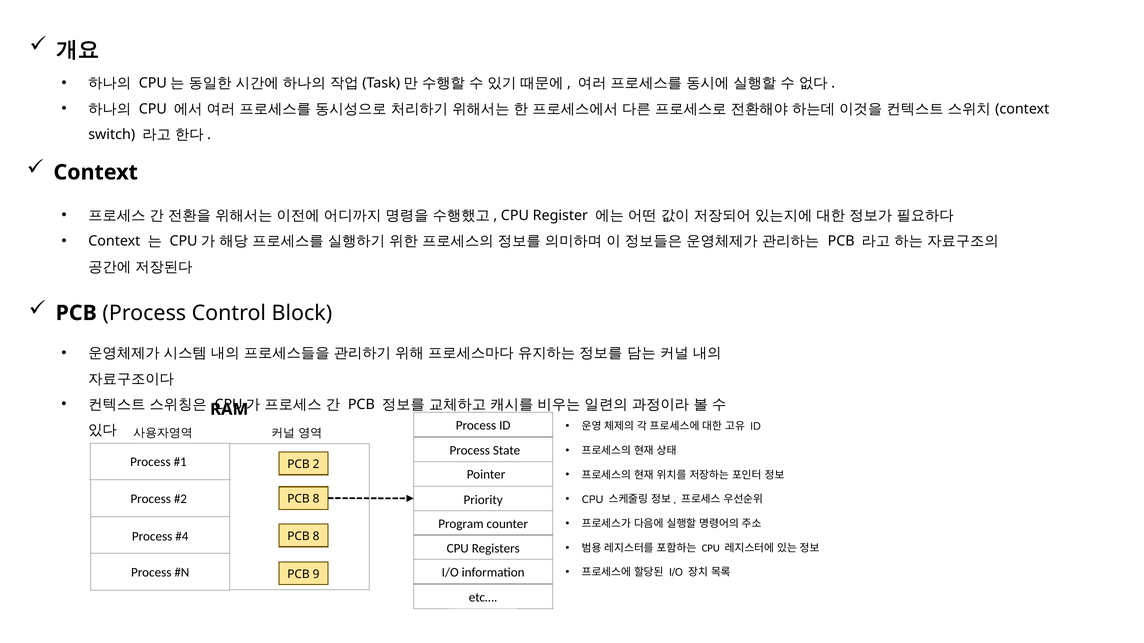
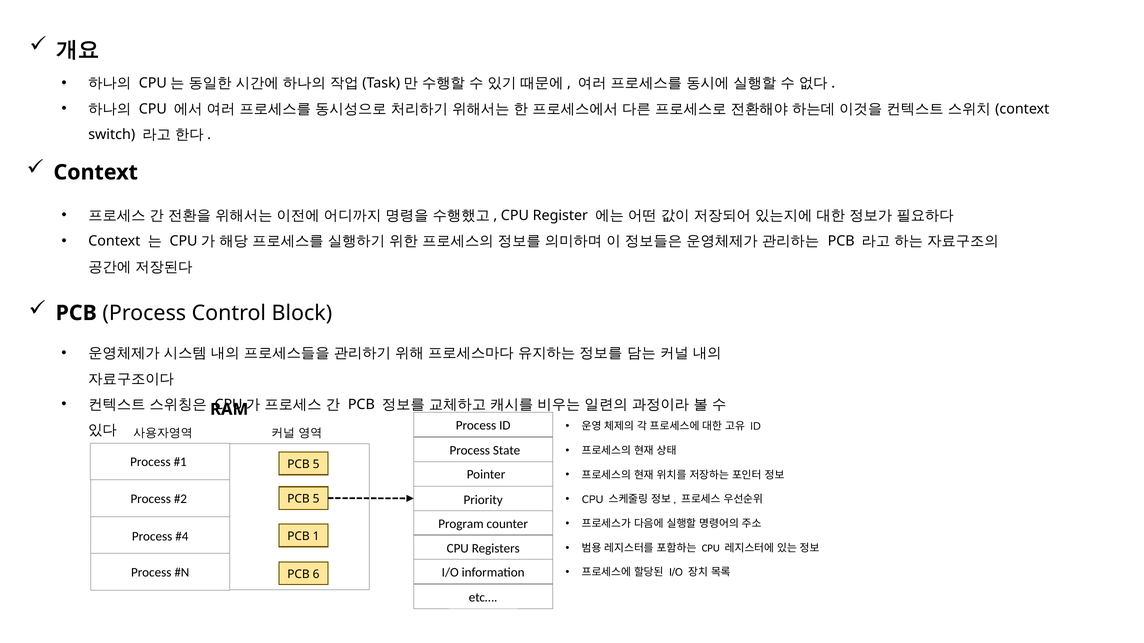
2 at (316, 465): 2 -> 5
8 at (316, 499): 8 -> 5
8 at (316, 537): 8 -> 1
9: 9 -> 6
